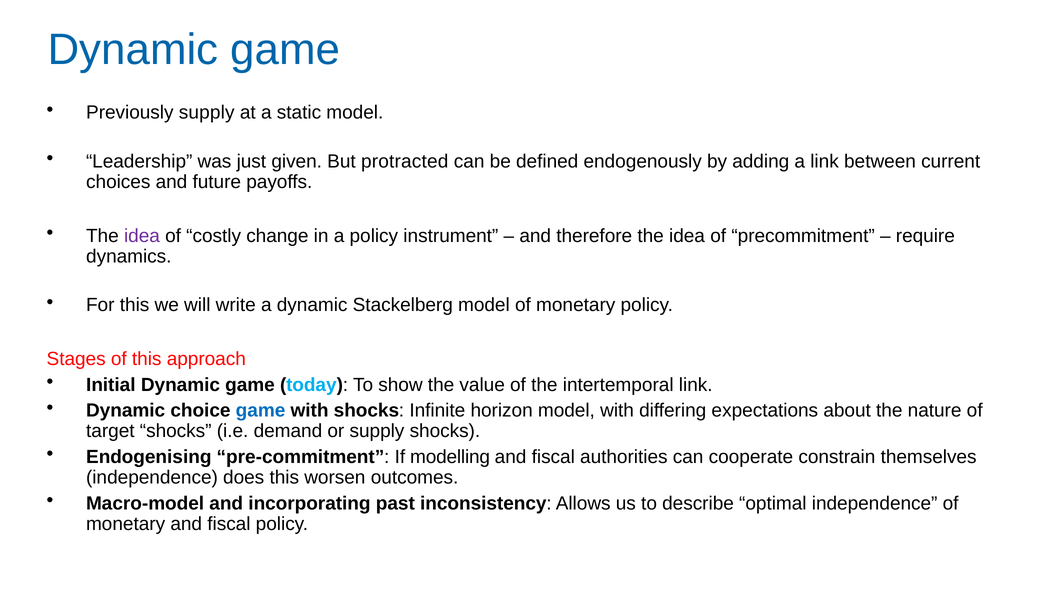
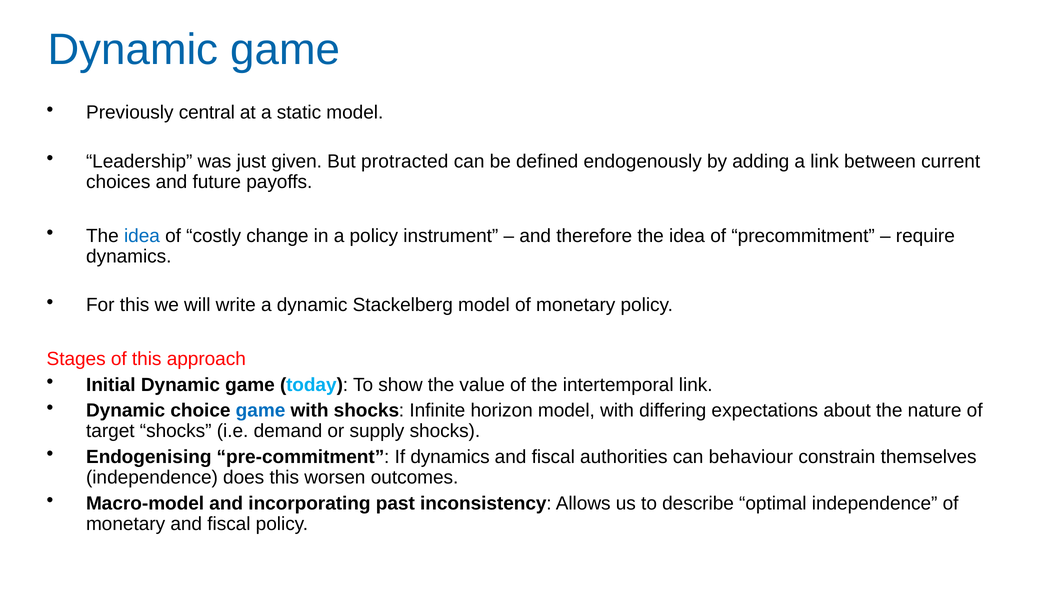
Previously supply: supply -> central
idea at (142, 236) colour: purple -> blue
If modelling: modelling -> dynamics
cooperate: cooperate -> behaviour
